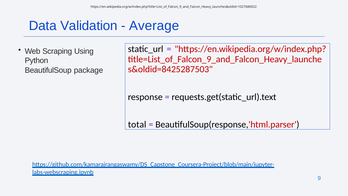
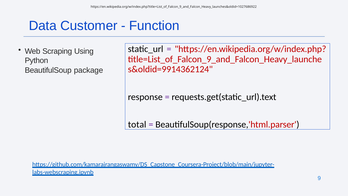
Validation: Validation -> Customer
Average: Average -> Function
s&oldid=8425287503: s&oldid=8425287503 -> s&oldid=9914362124
